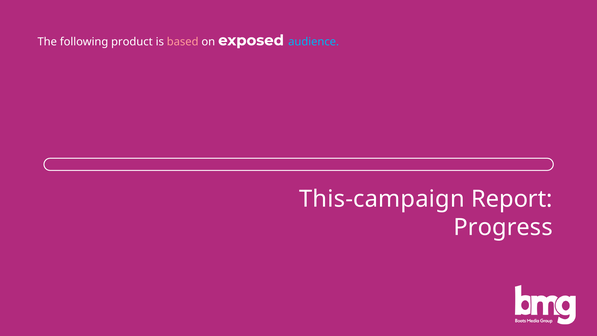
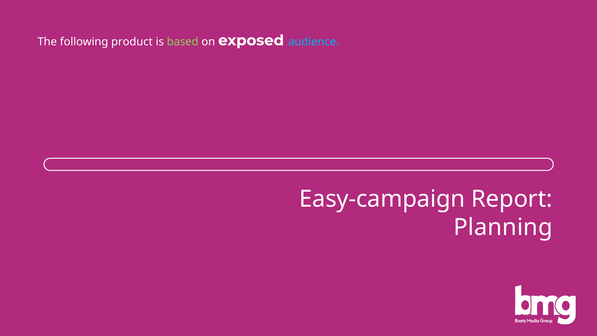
based colour: pink -> light green
This-campaign: This-campaign -> Easy-campaign
Progress: Progress -> Planning
